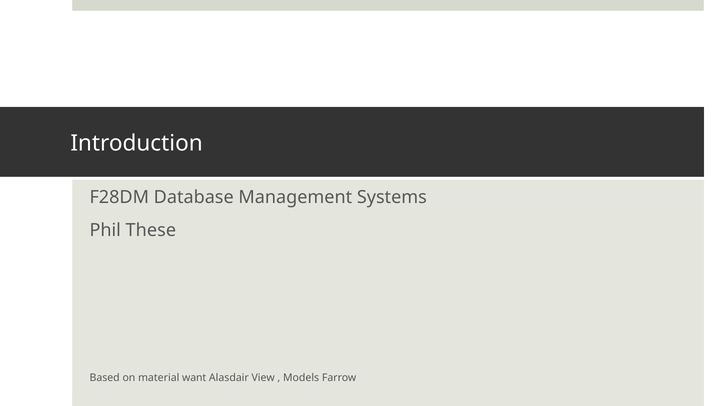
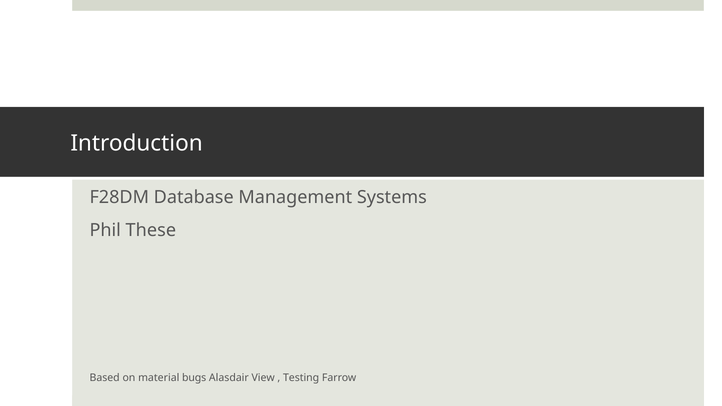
want: want -> bugs
Models: Models -> Testing
